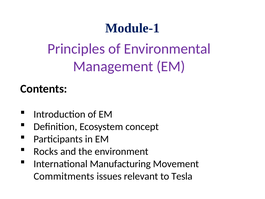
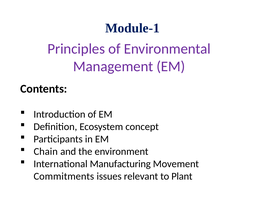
Rocks: Rocks -> Chain
Tesla: Tesla -> Plant
